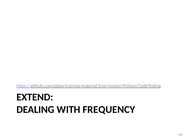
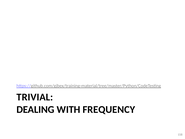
EXTEND: EXTEND -> TRIVIAL
